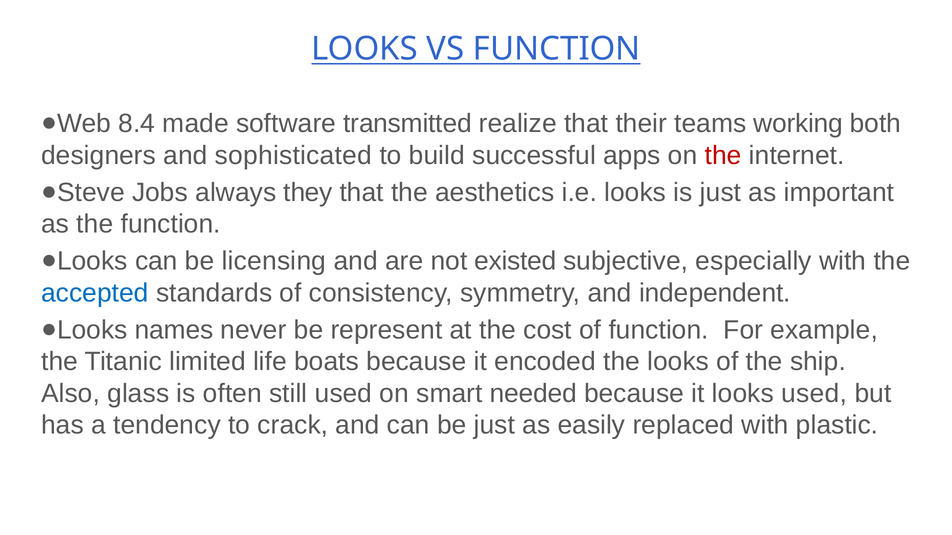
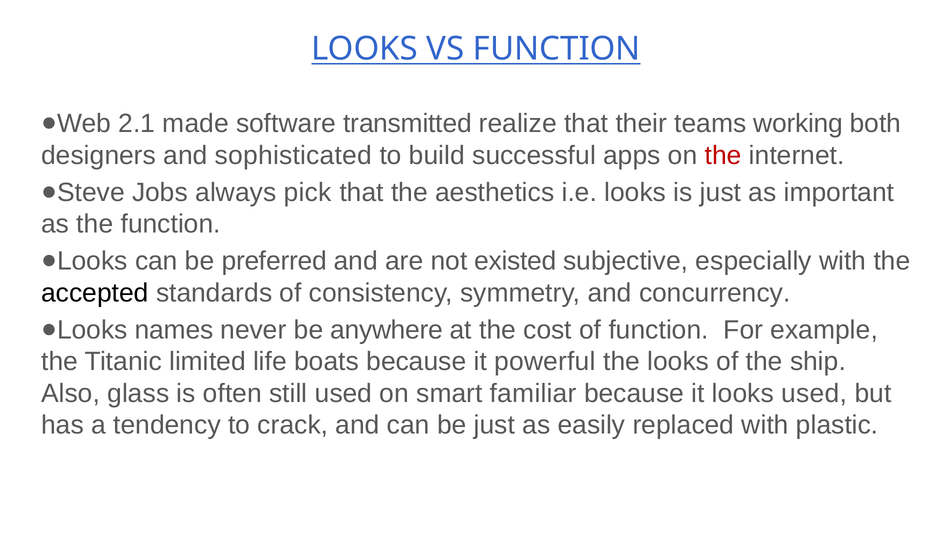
8.4: 8.4 -> 2.1
they: they -> pick
licensing: licensing -> preferred
accepted colour: blue -> black
independent: independent -> concurrency
represent: represent -> anywhere
encoded: encoded -> powerful
needed: needed -> familiar
